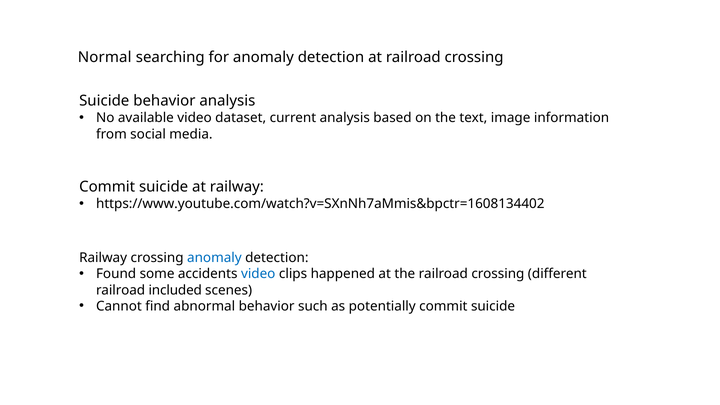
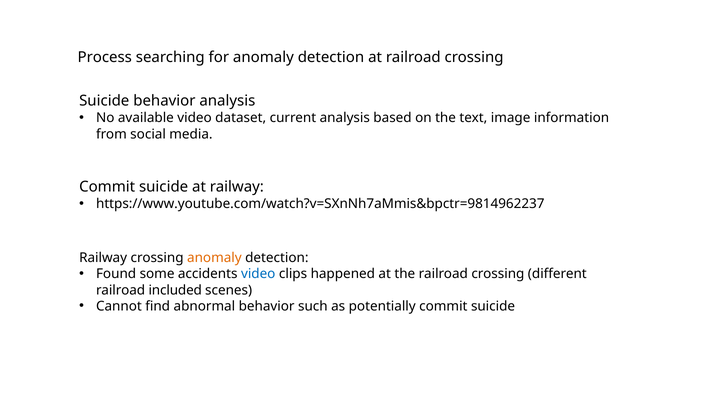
Normal: Normal -> Process
https://www.youtube.com/watch?v=SXnNh7aMmis&bpctr=1608134402: https://www.youtube.com/watch?v=SXnNh7aMmis&bpctr=1608134402 -> https://www.youtube.com/watch?v=SXnNh7aMmis&bpctr=9814962237
anomaly at (214, 258) colour: blue -> orange
